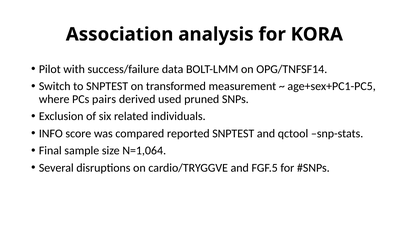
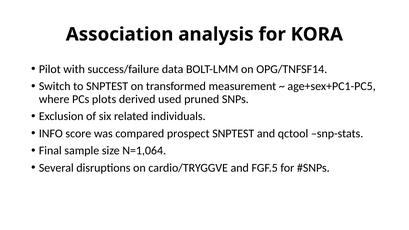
pairs: pairs -> plots
reported: reported -> prospect
